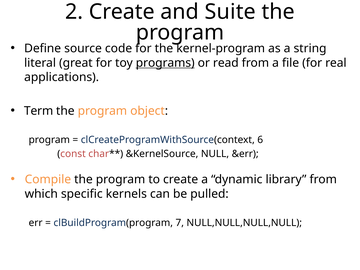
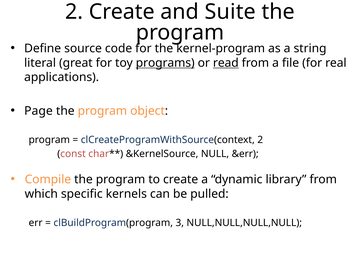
read underline: none -> present
Term: Term -> Page
clCreateProgramWithSource(context 6: 6 -> 2
7: 7 -> 3
